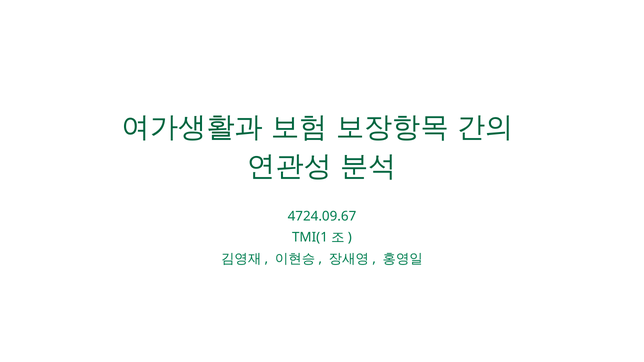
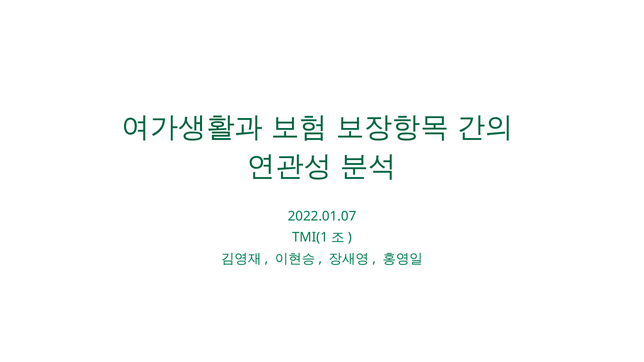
4724.09.67: 4724.09.67 -> 2022.01.07
